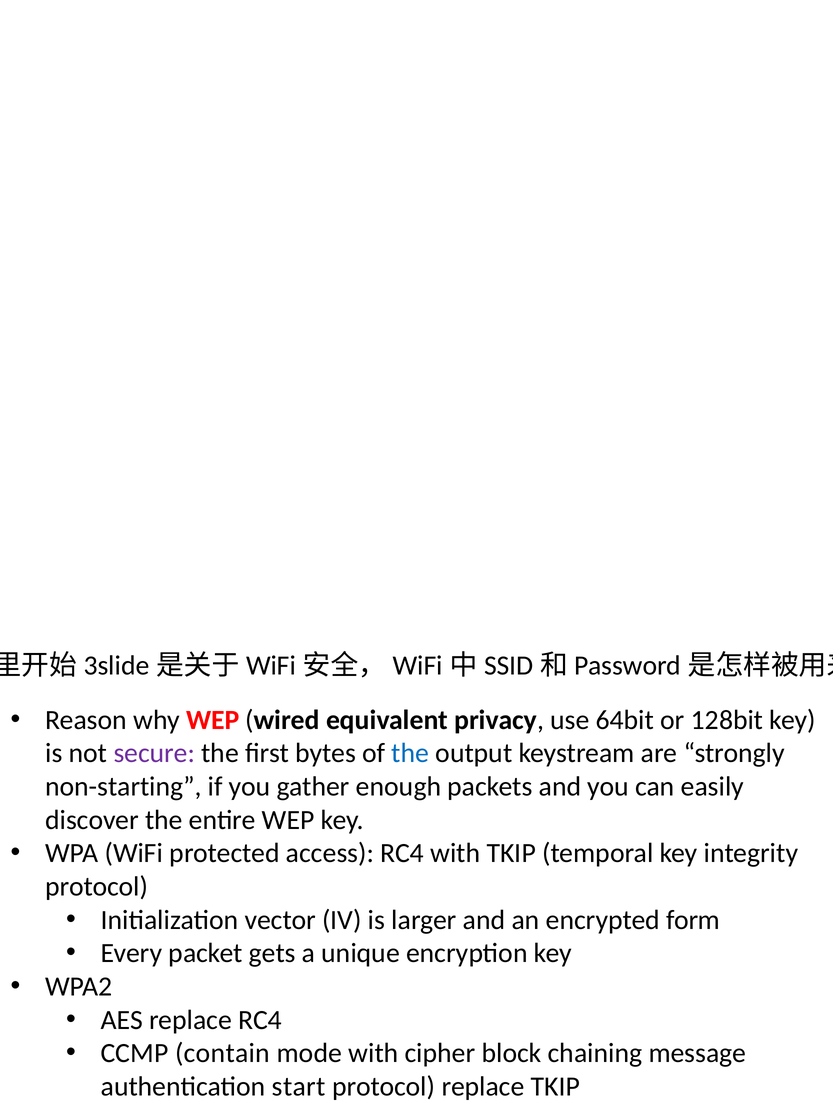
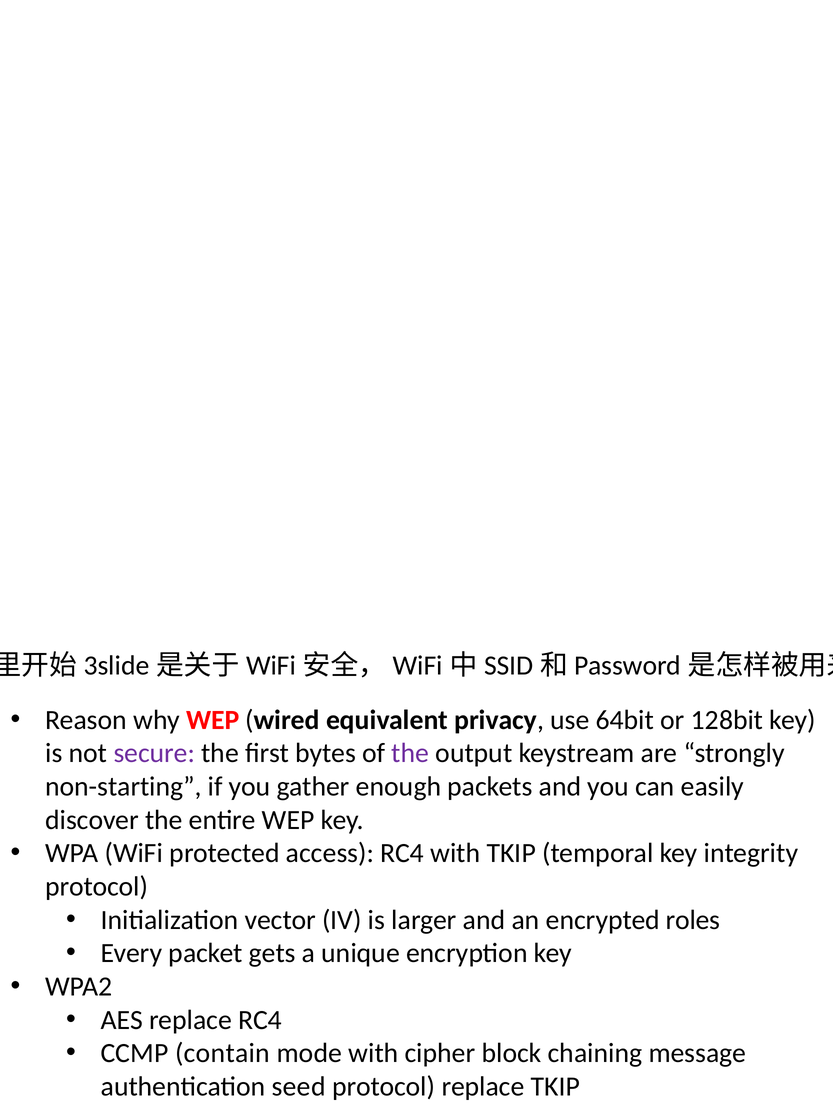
the at (410, 753) colour: blue -> purple
form: form -> roles
start: start -> seed
